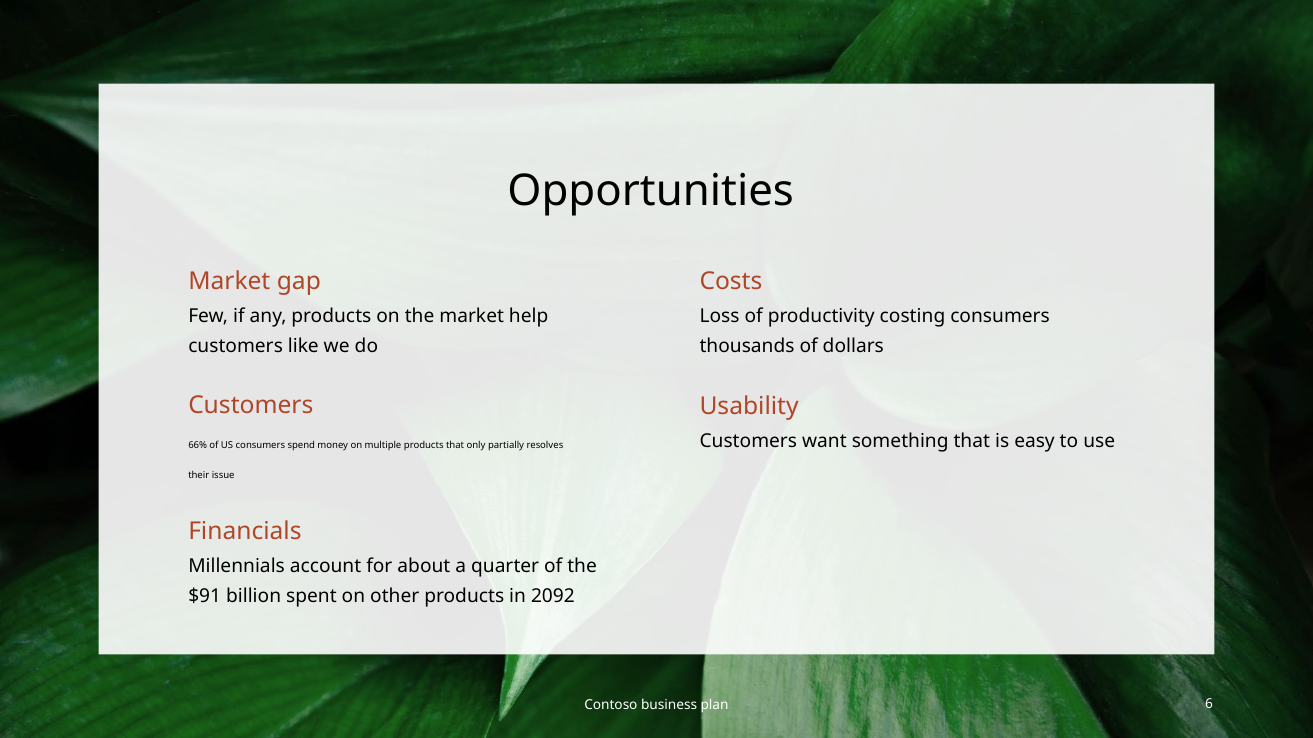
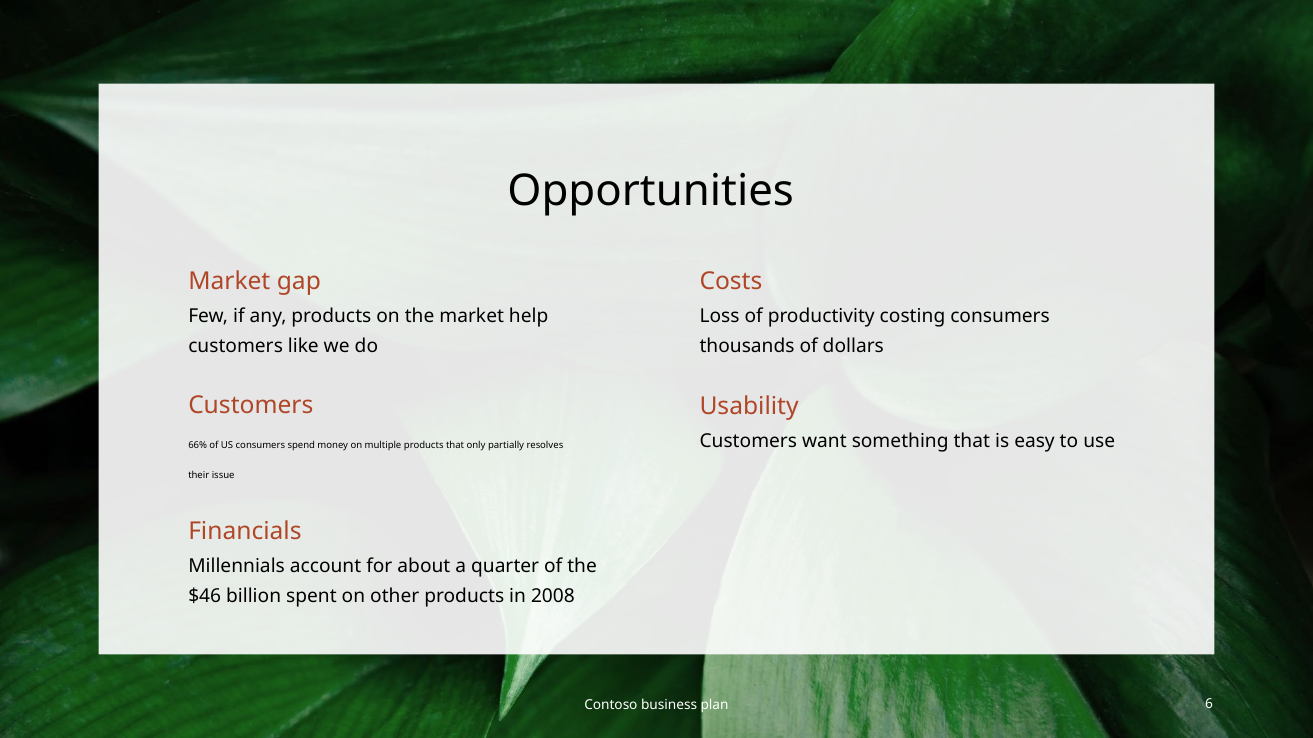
$91: $91 -> $46
2092: 2092 -> 2008
